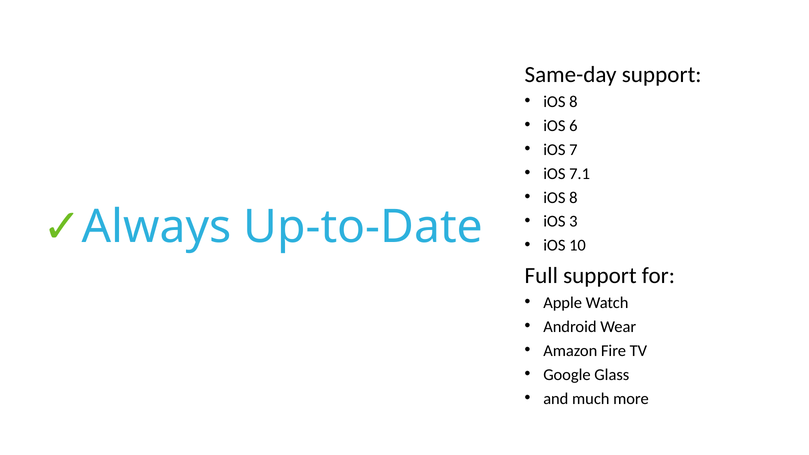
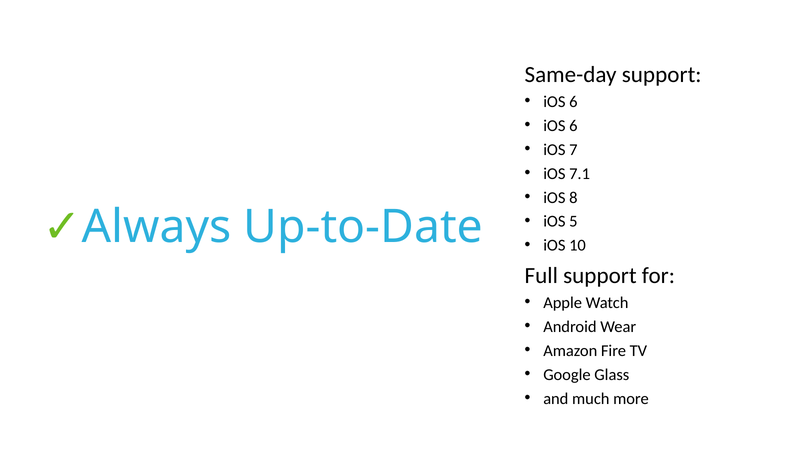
8 at (573, 102): 8 -> 6
3: 3 -> 5
